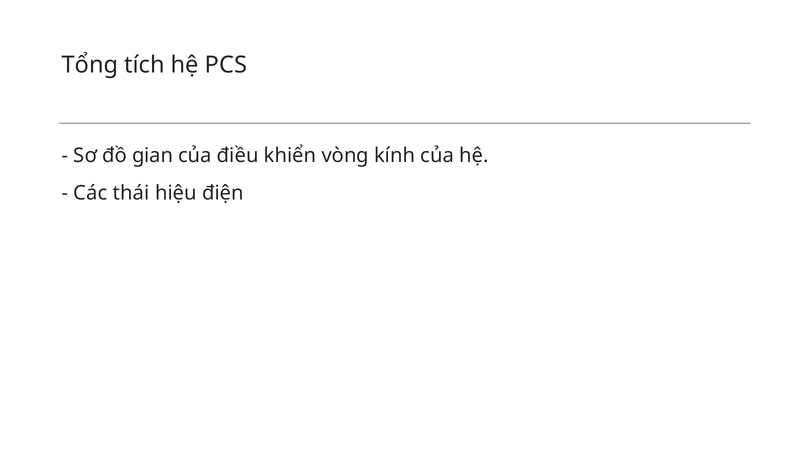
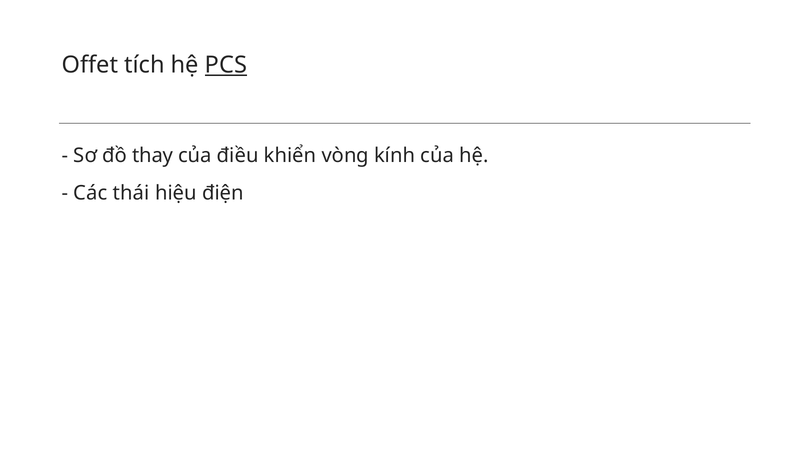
Tổng: Tổng -> Offet
PCS underline: none -> present
gian: gian -> thay
